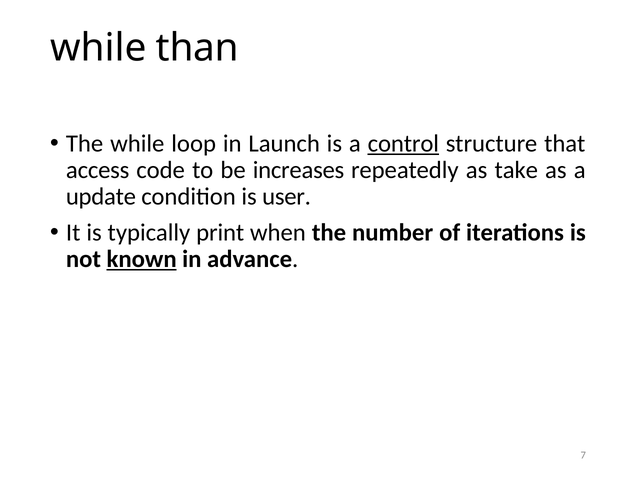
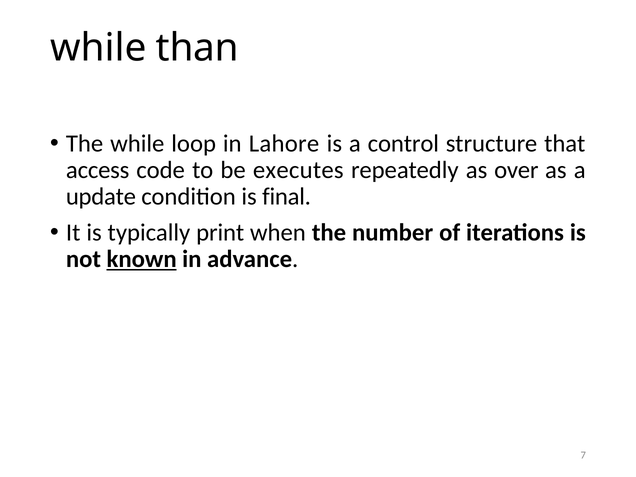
Launch: Launch -> Lahore
control underline: present -> none
increases: increases -> executes
take: take -> over
user: user -> final
